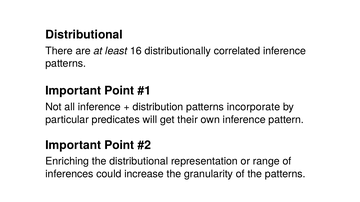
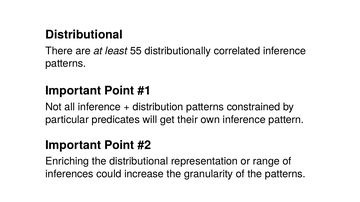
16: 16 -> 55
incorporate: incorporate -> constrained
